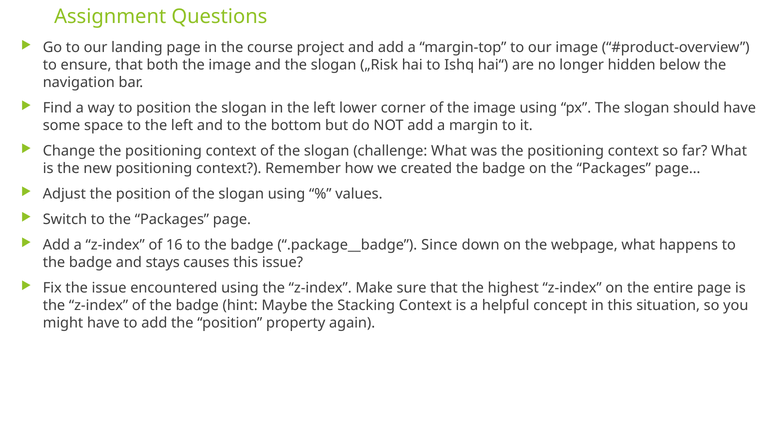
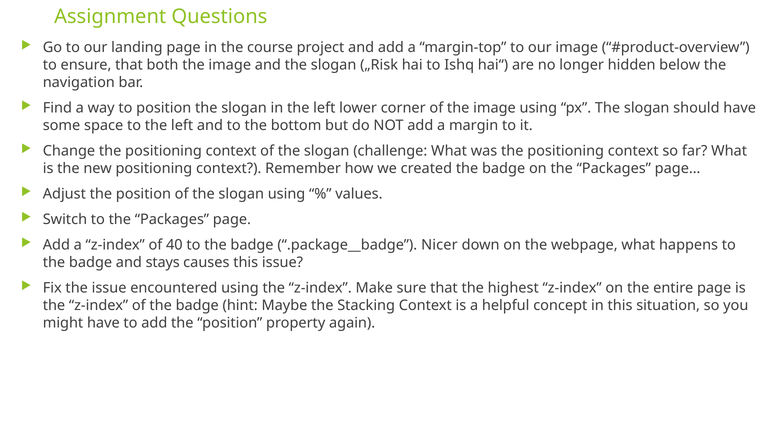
16: 16 -> 40
Since: Since -> Nicer
